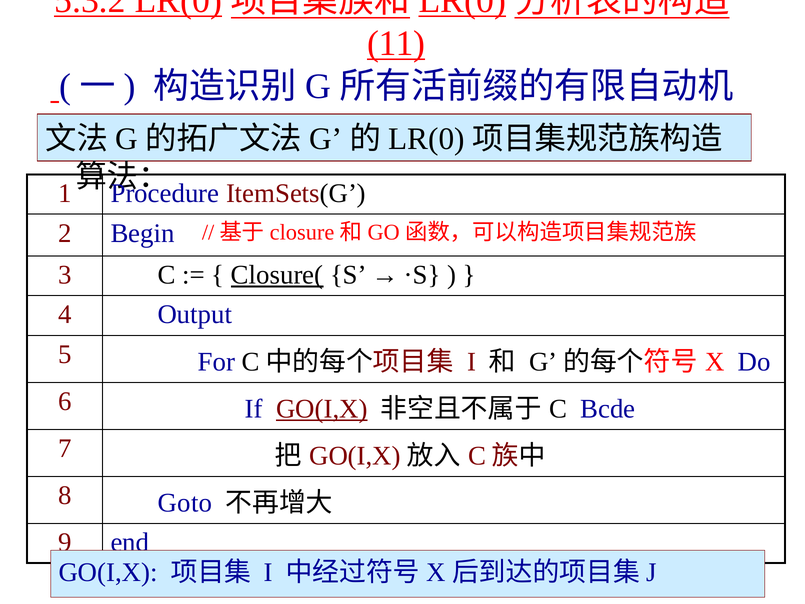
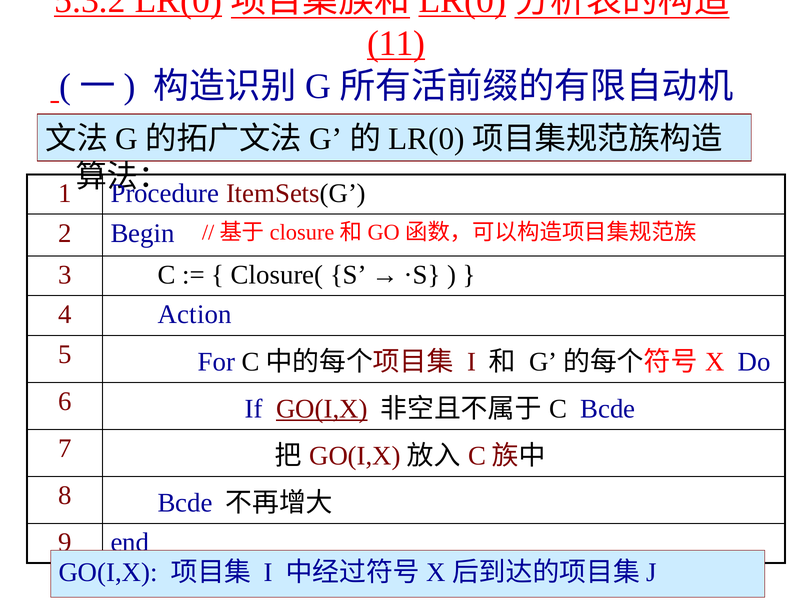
Closure( underline: present -> none
Output: Output -> Action
8 Goto: Goto -> Bcde
